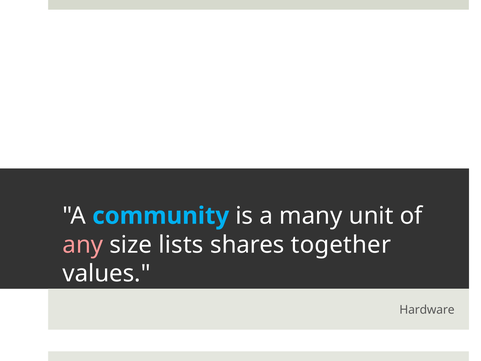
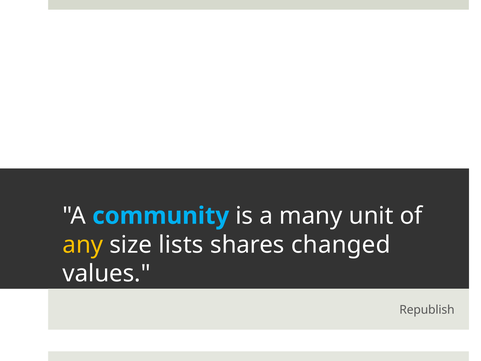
any colour: pink -> yellow
together: together -> changed
Hardware: Hardware -> Republish
